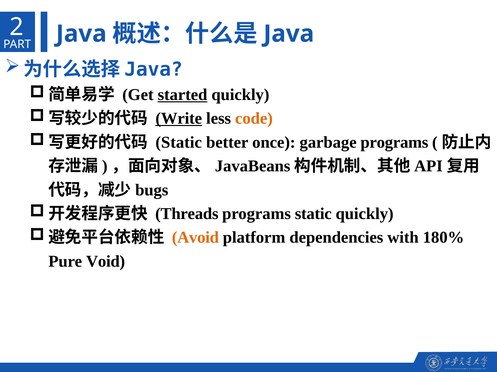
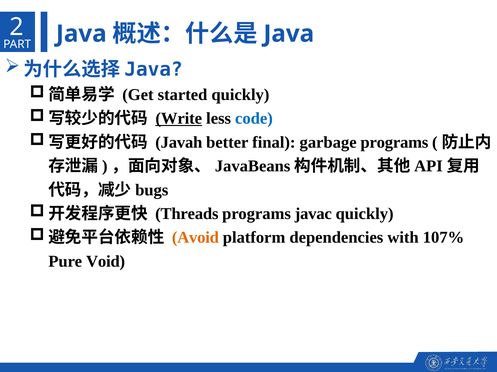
started underline: present -> none
code colour: orange -> blue
Static at (179, 143): Static -> Javah
once: once -> final
programs static: static -> javac
180%: 180% -> 107%
